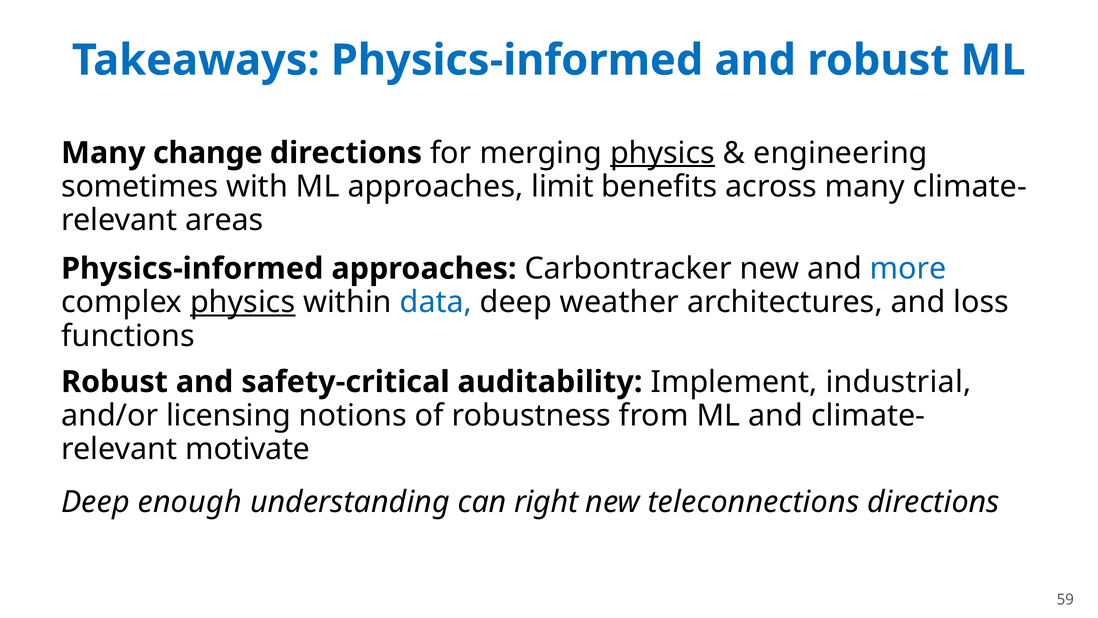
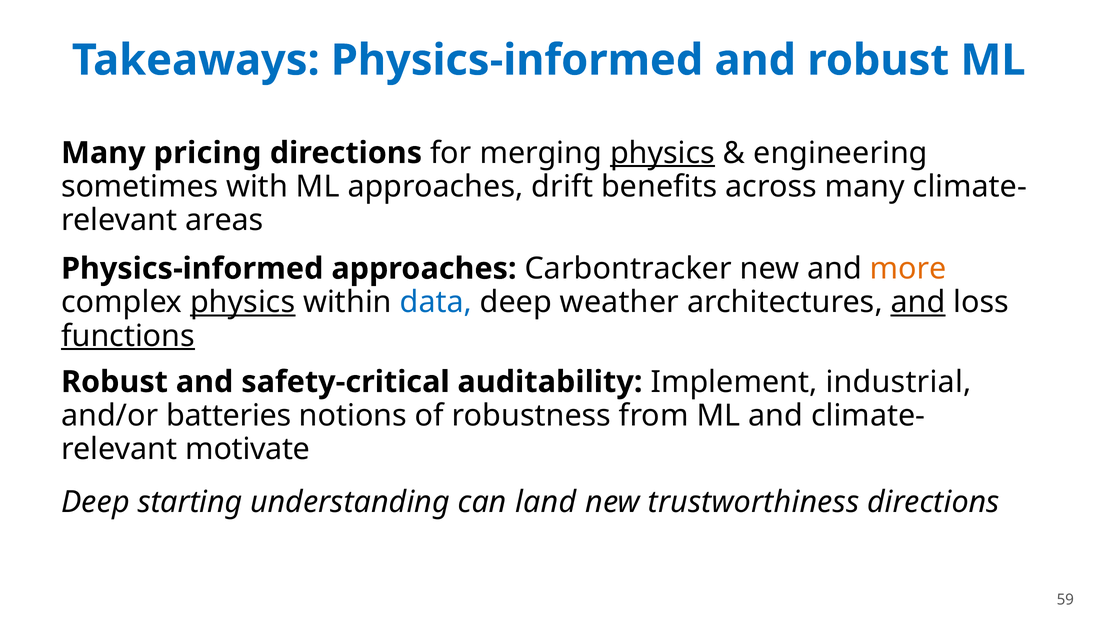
change: change -> pricing
limit: limit -> drift
more colour: blue -> orange
and at (918, 302) underline: none -> present
functions underline: none -> present
licensing: licensing -> batteries
enough: enough -> starting
right: right -> land
teleconnections: teleconnections -> trustworthiness
